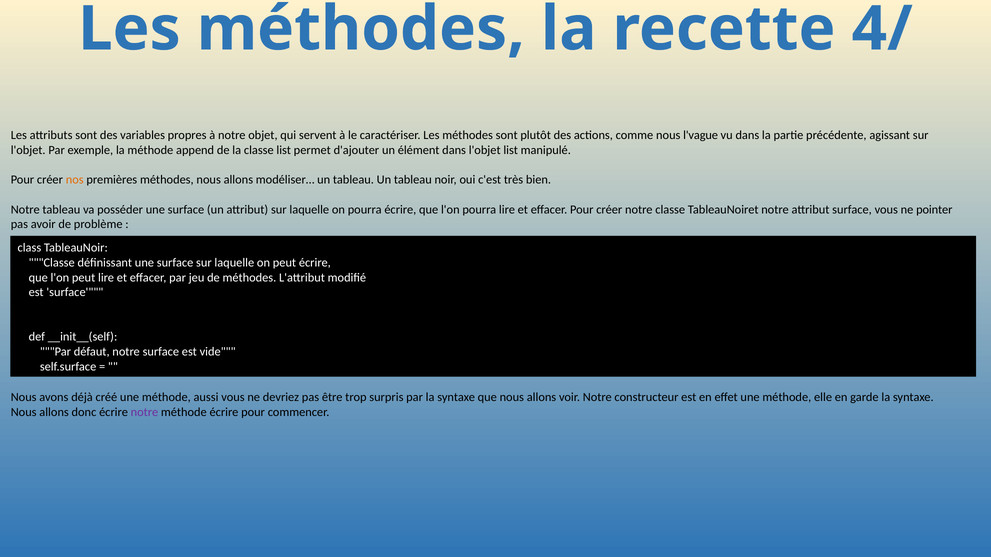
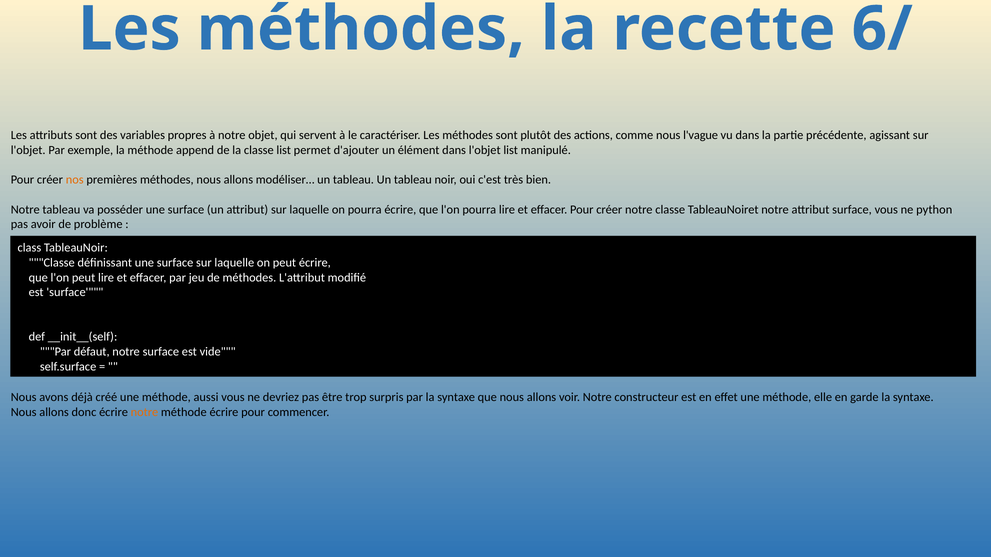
4/: 4/ -> 6/
pointer: pointer -> python
notre at (144, 412) colour: purple -> orange
